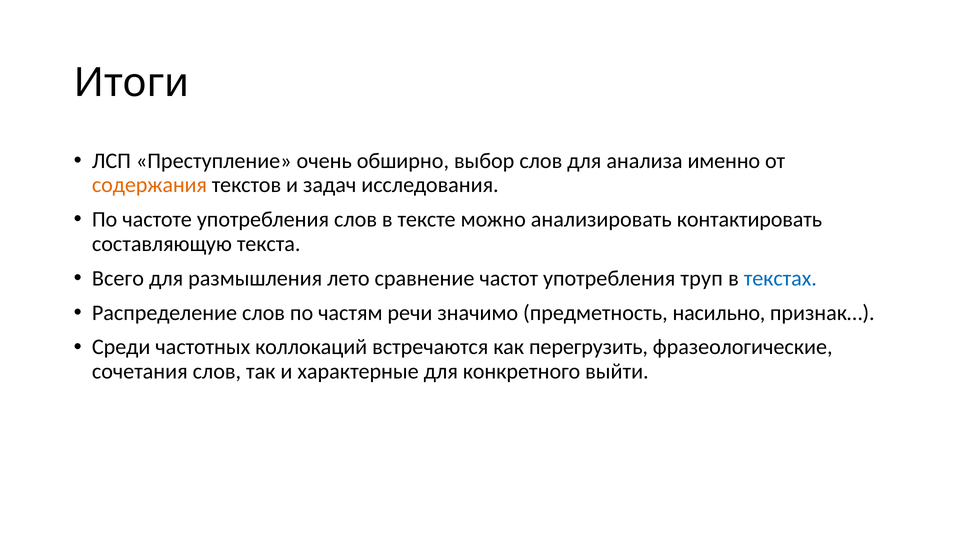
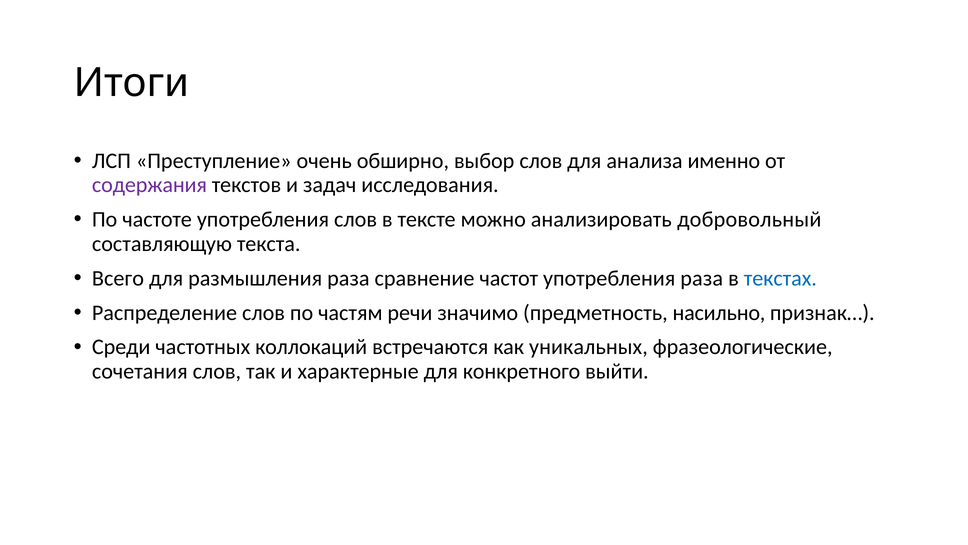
содержания colour: orange -> purple
контактировать: контактировать -> добровольный
размышления лето: лето -> раза
употребления труп: труп -> раза
перегрузить: перегрузить -> уникальных
